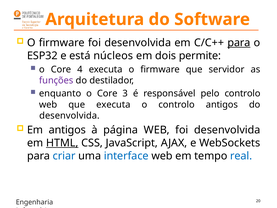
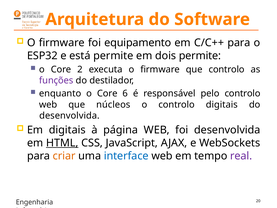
firmware foi desenvolvida: desenvolvida -> equipamento
para at (239, 43) underline: present -> none
está núcleos: núcleos -> permite
4: 4 -> 2
que servidor: servidor -> controlo
3: 3 -> 6
que executa: executa -> núcleos
controlo antigos: antigos -> digitais
Em antigos: antigos -> digitais
criar colour: blue -> orange
real colour: blue -> purple
